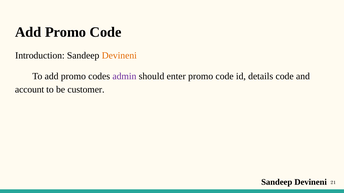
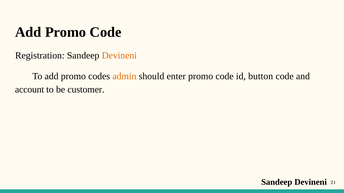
Introduction: Introduction -> Registration
admin colour: purple -> orange
details: details -> button
